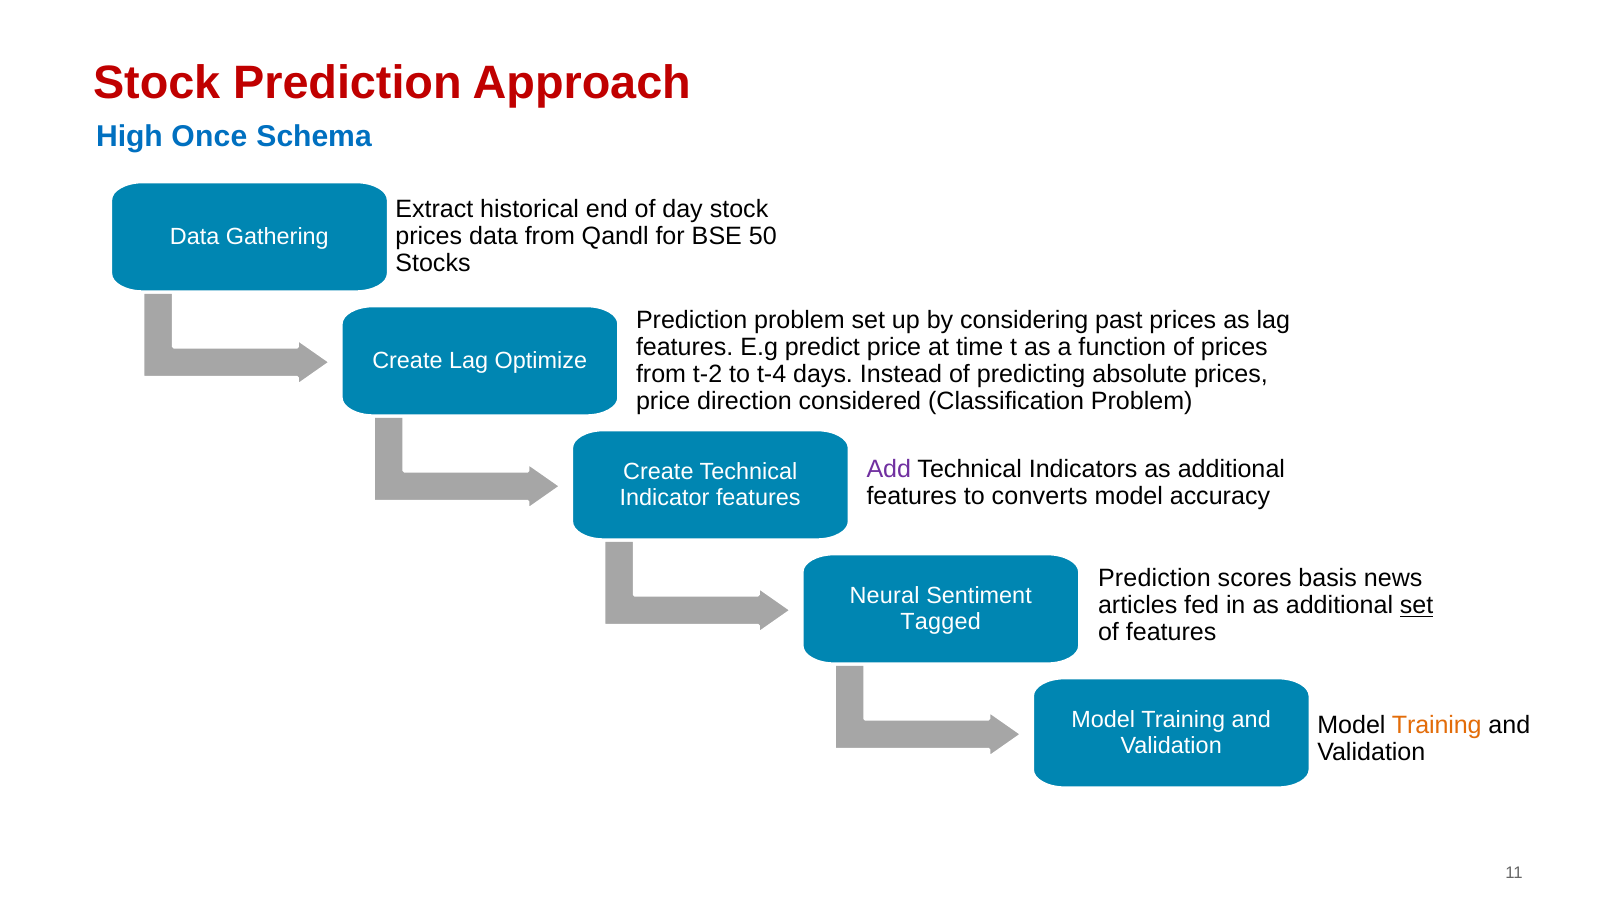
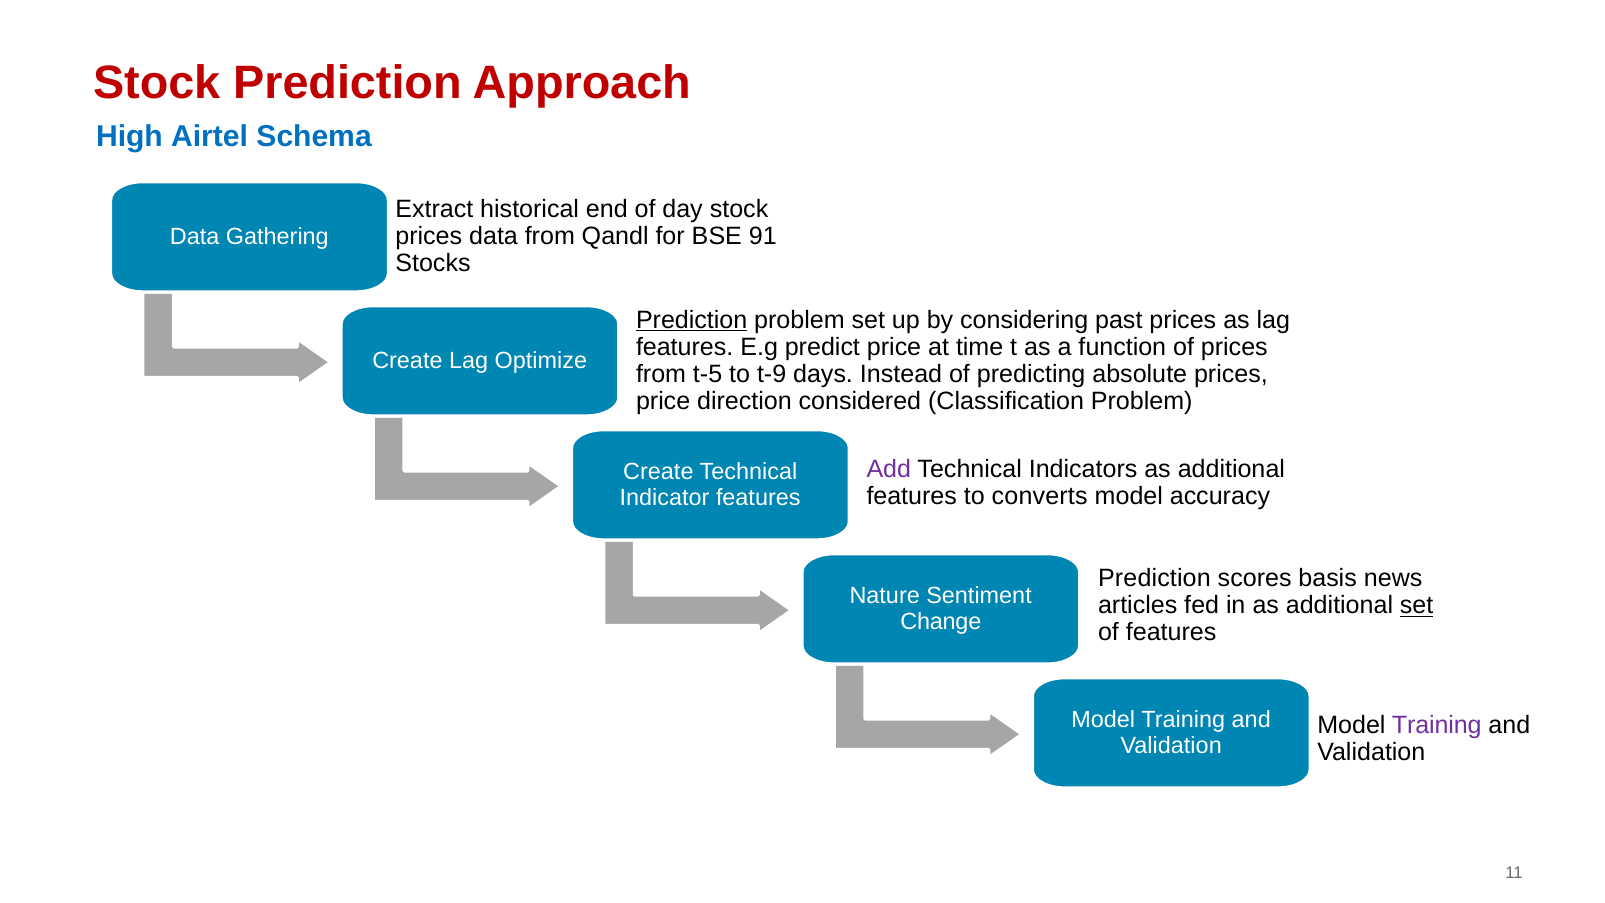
Once: Once -> Airtel
50: 50 -> 91
Prediction at (692, 320) underline: none -> present
t-2: t-2 -> t-5
t-4: t-4 -> t-9
Neural: Neural -> Nature
Tagged: Tagged -> Change
Training at (1437, 725) colour: orange -> purple
